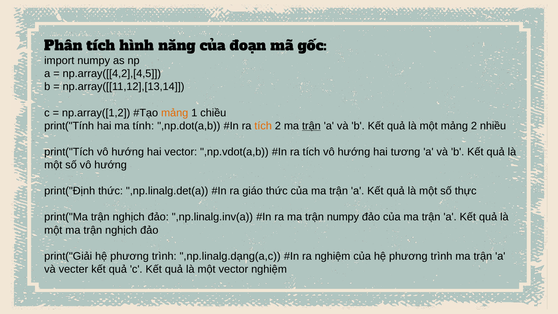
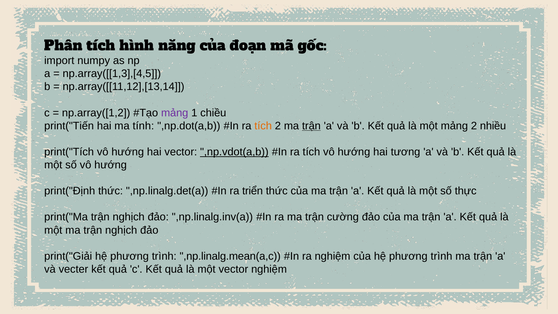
np.array([[4,2],[4,5: np.array([[4,2],[4,5 -> np.array([[1,3],[4,5
mảng at (175, 113) colour: orange -> purple
print("Tính: print("Tính -> print("Tiến
,np.vdot(a,b underline: none -> present
giáo: giáo -> triển
trận numpy: numpy -> cường
,np.linalg.dạng(a,c: ,np.linalg.dạng(a,c -> ,np.linalg.mean(a,c
